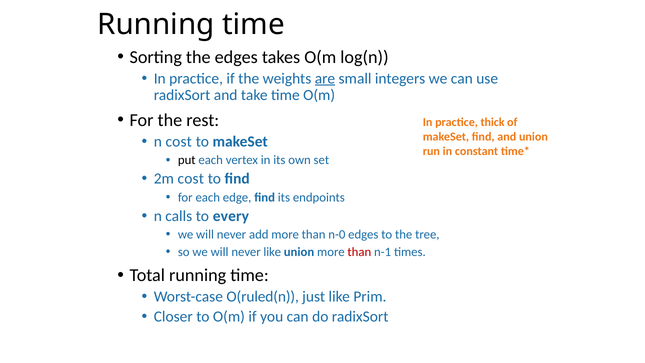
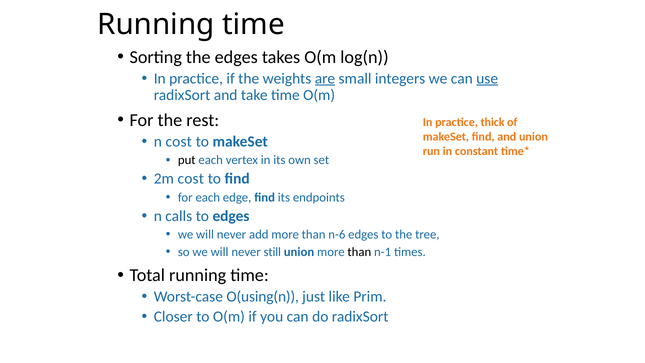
use underline: none -> present
to every: every -> edges
n-0: n-0 -> n-6
never like: like -> still
than at (359, 252) colour: red -> black
O(ruled(n: O(ruled(n -> O(using(n
